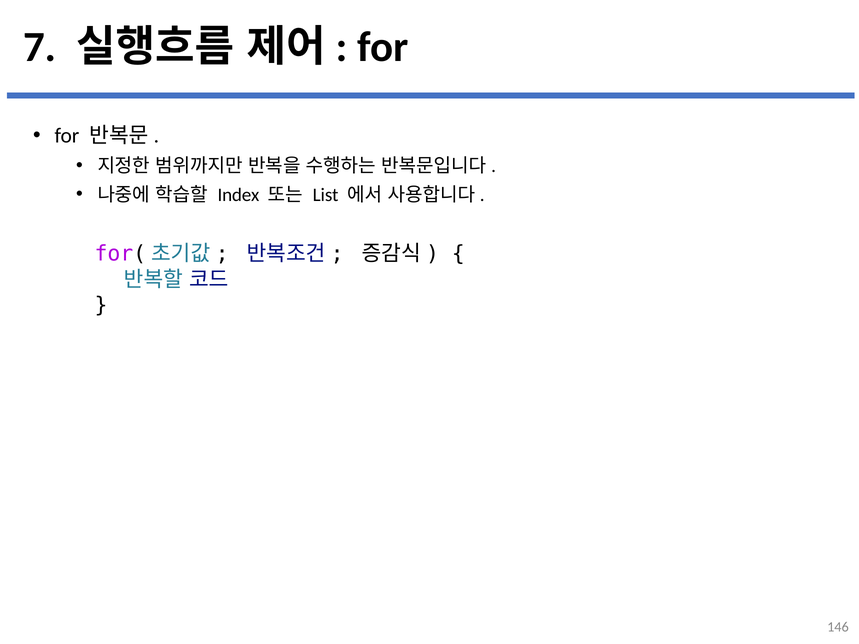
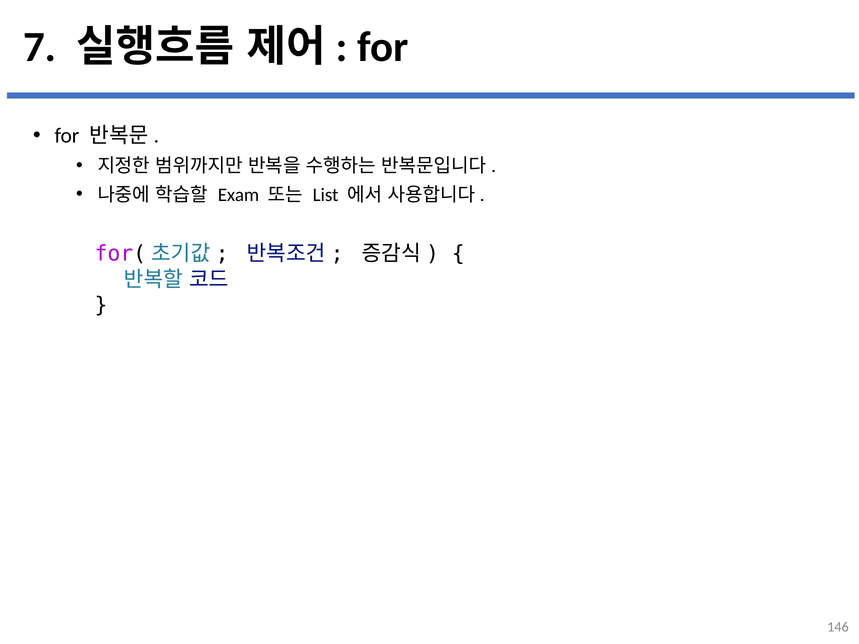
Index: Index -> Exam
